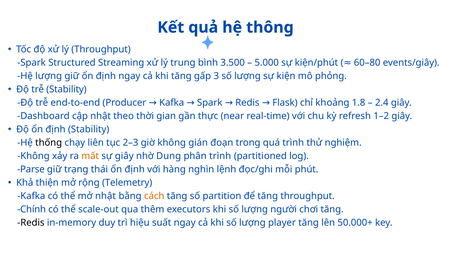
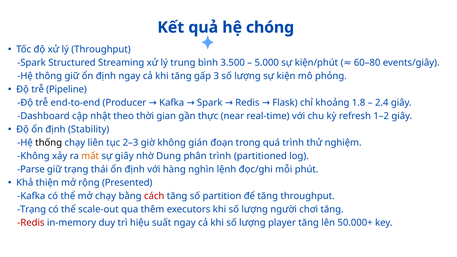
thông: thông -> chóng
Hệ lượng: lượng -> thông
trễ Stability: Stability -> Pipeline
Telemetry: Telemetry -> Presented
mở nhật: nhật -> chạy
cách colour: orange -> red
Chính at (32, 209): Chính -> Trạng
Redis at (31, 223) colour: black -> red
